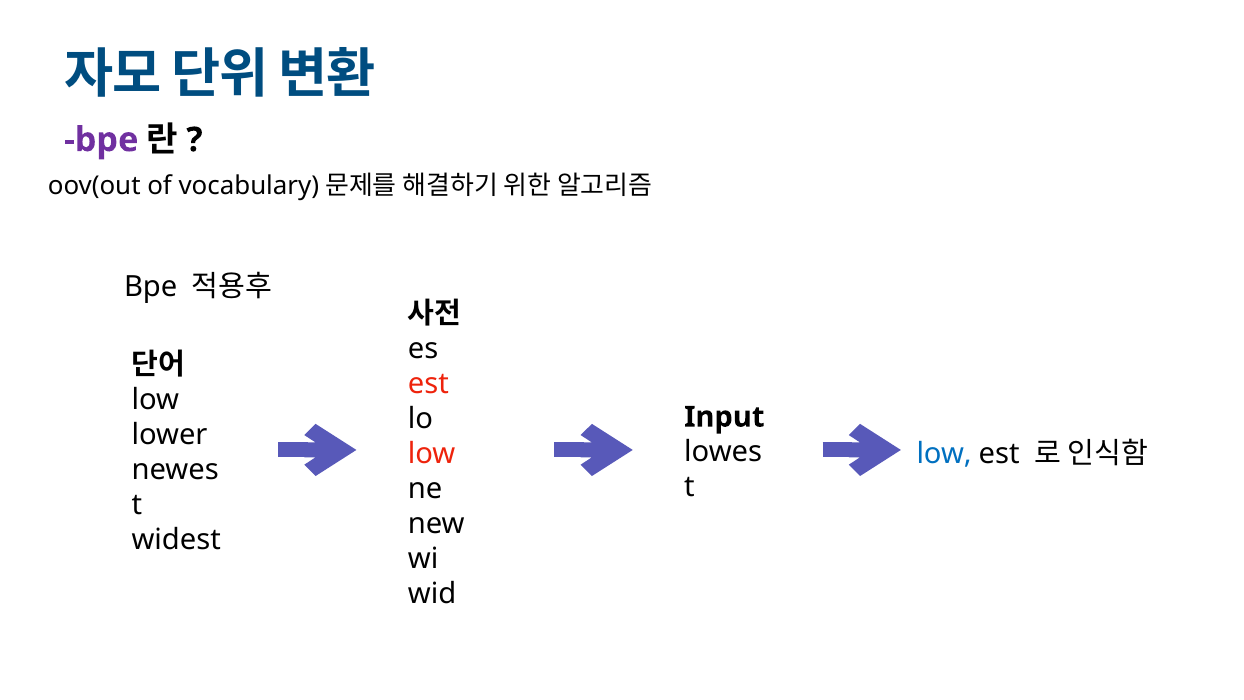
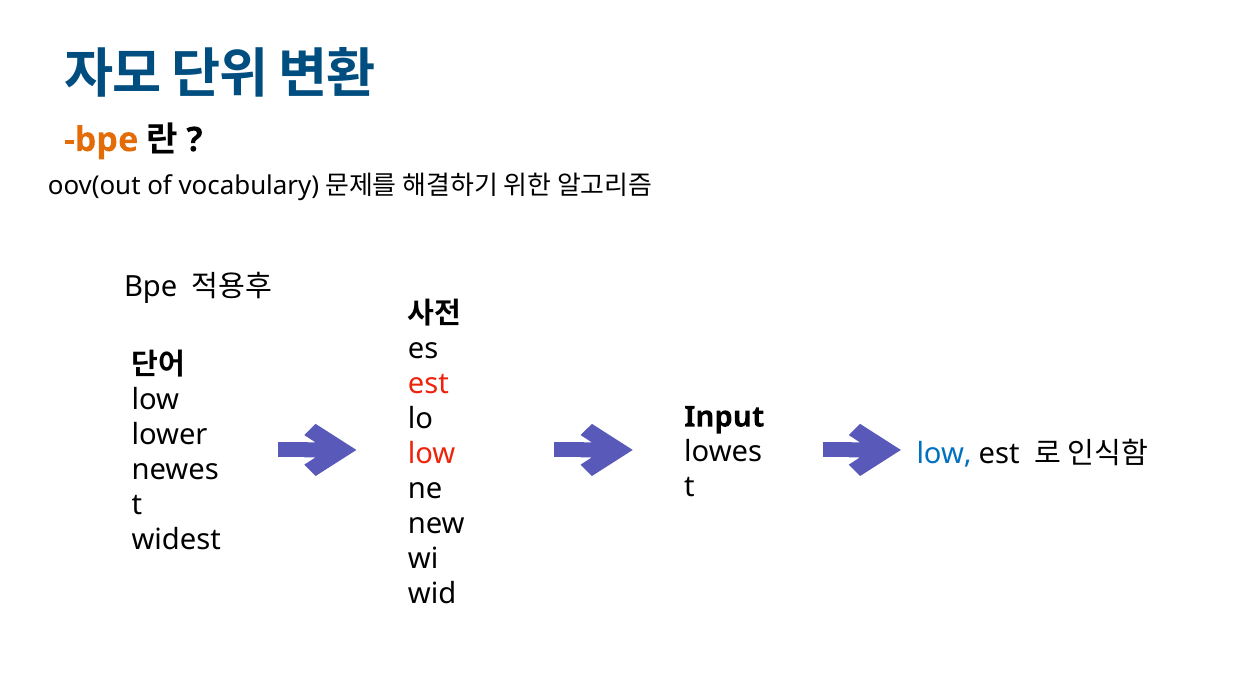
bpe at (101, 140) colour: purple -> orange
